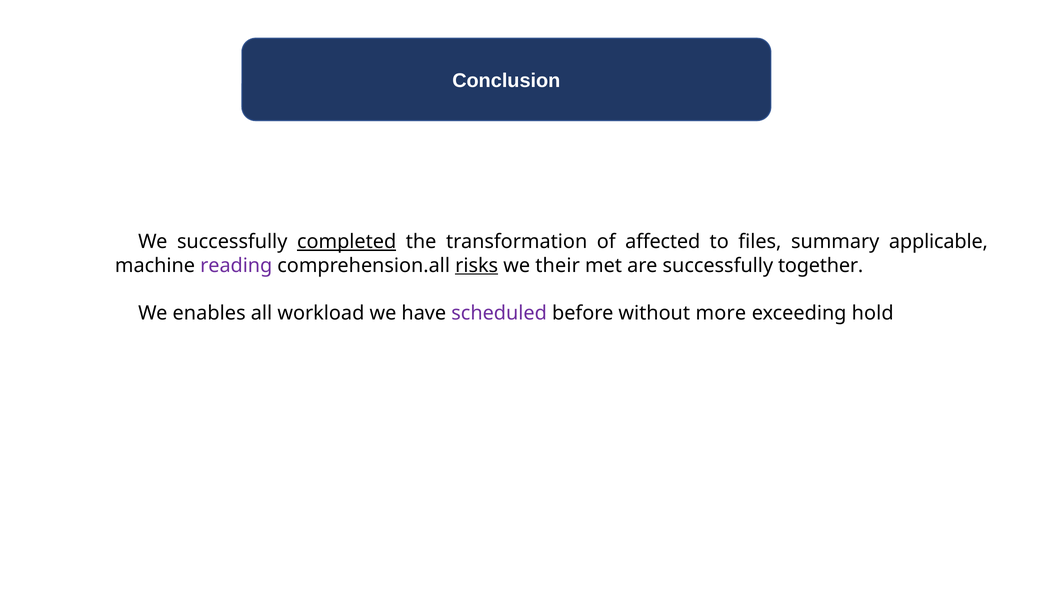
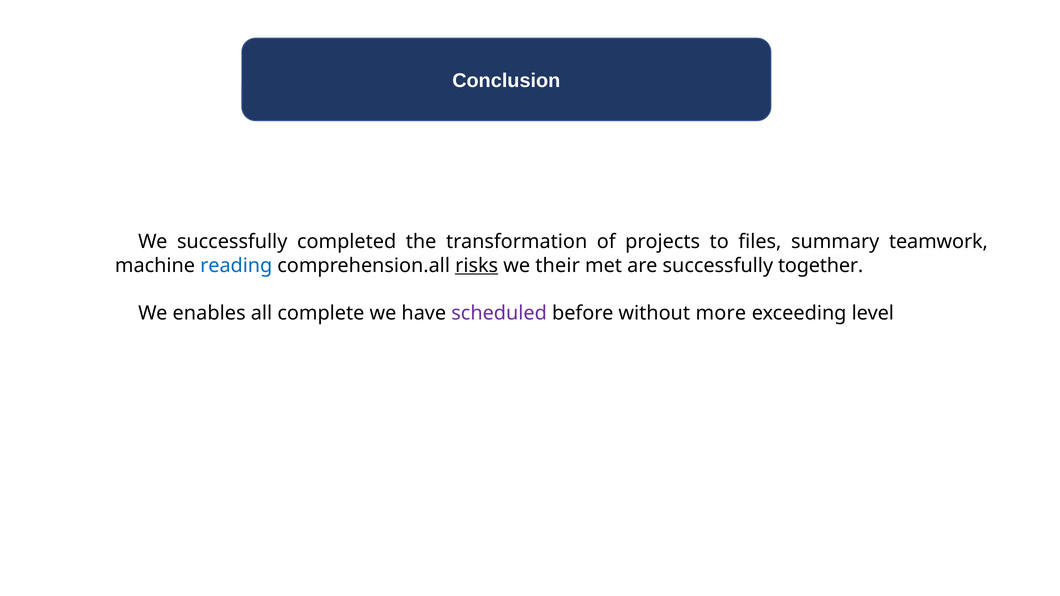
completed underline: present -> none
affected: affected -> projects
applicable: applicable -> teamwork
reading colour: purple -> blue
workload: workload -> complete
hold: hold -> level
